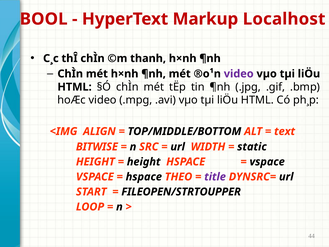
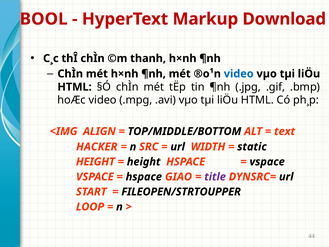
Localhost: Localhost -> Download
video at (239, 74) colour: purple -> blue
BITWISE: BITWISE -> HACKER
THEO: THEO -> GIAO
